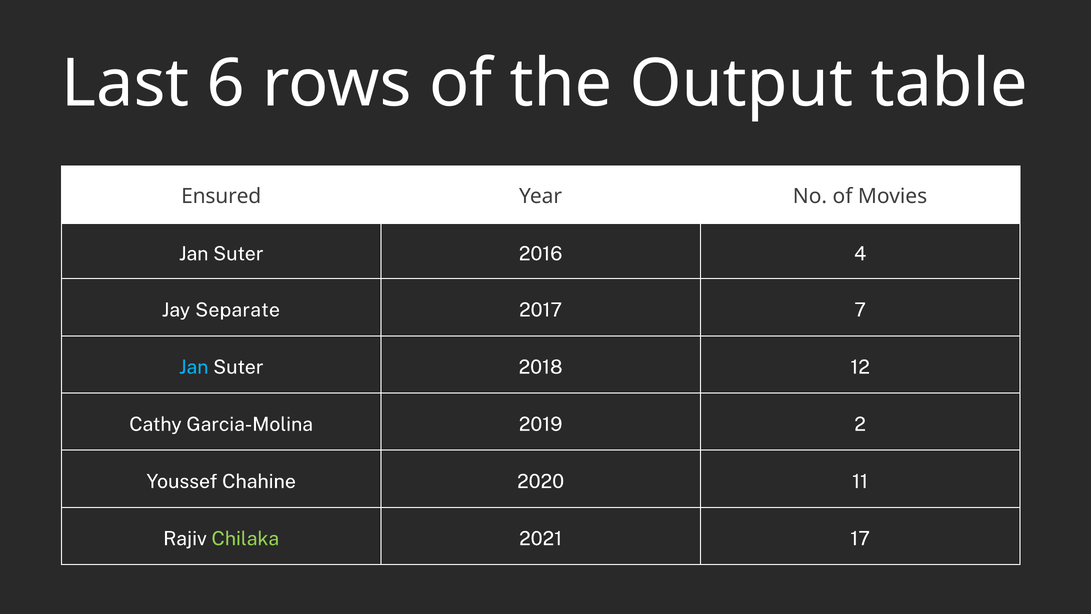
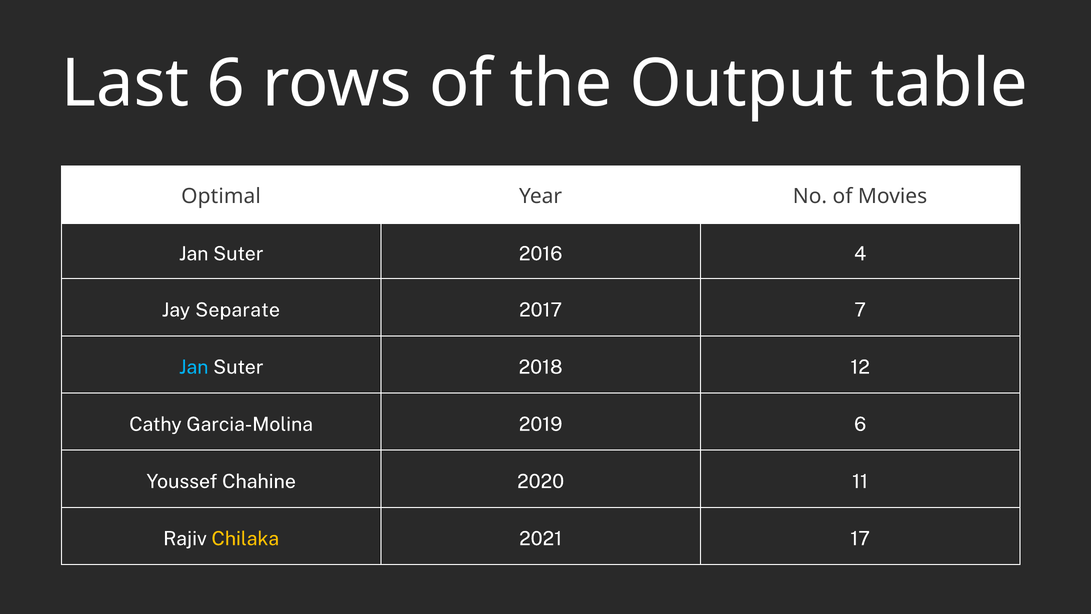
Ensured: Ensured -> Optimal
2019 2: 2 -> 6
Chilaka colour: light green -> yellow
